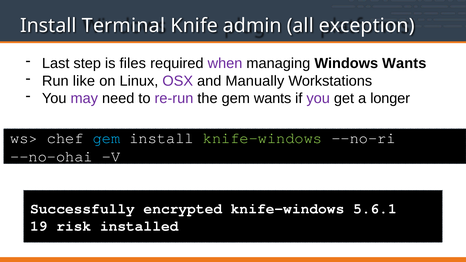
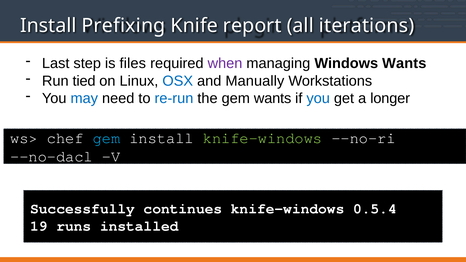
Terminal: Terminal -> Prefixing
admin: admin -> report
exception: exception -> iterations
like: like -> tied
OSX colour: purple -> blue
may colour: purple -> blue
re-run colour: purple -> blue
you at (318, 98) colour: purple -> blue
--no-ohai: --no-ohai -> --no-dacl
encrypted: encrypted -> continues
5.6.1: 5.6.1 -> 0.5.4
risk: risk -> runs
